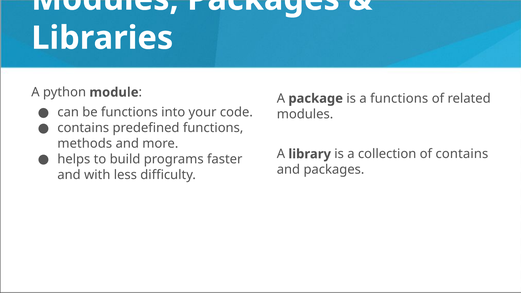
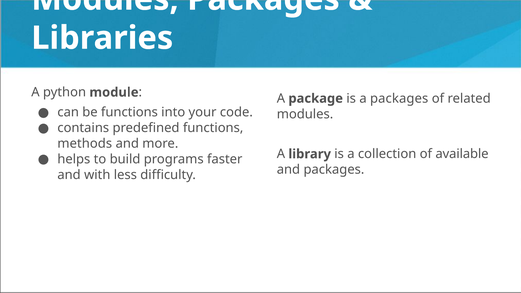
a functions: functions -> packages
of contains: contains -> available
